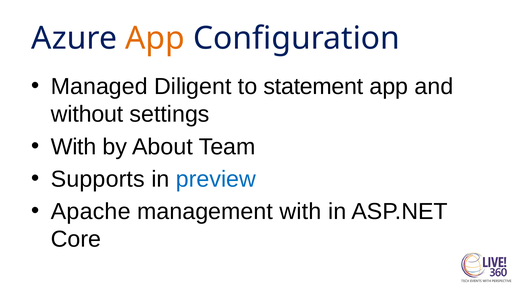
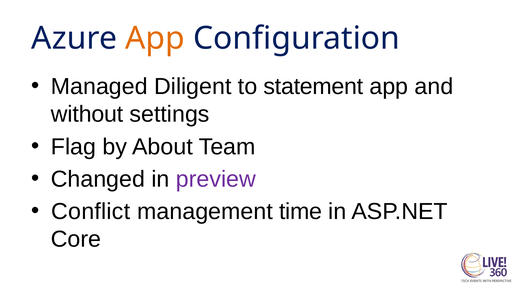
With at (74, 147): With -> Flag
Supports: Supports -> Changed
preview colour: blue -> purple
Apache: Apache -> Conflict
management with: with -> time
